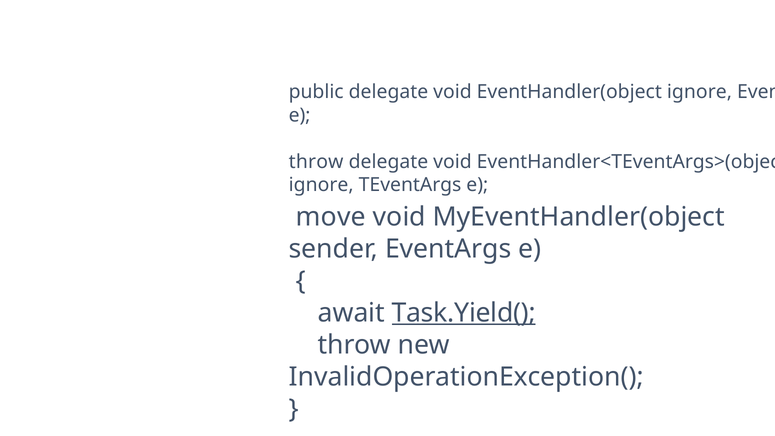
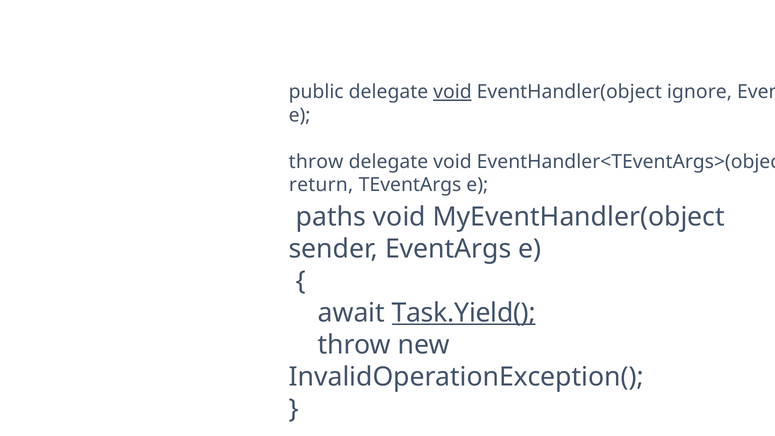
void at (452, 92) underline: none -> present
ignore at (321, 185): ignore -> return
move: move -> paths
